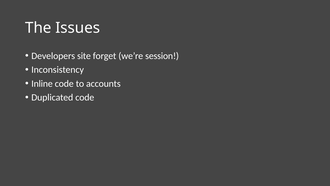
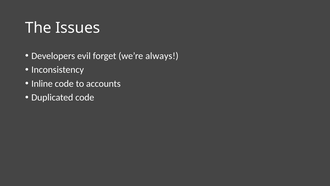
site: site -> evil
session: session -> always
